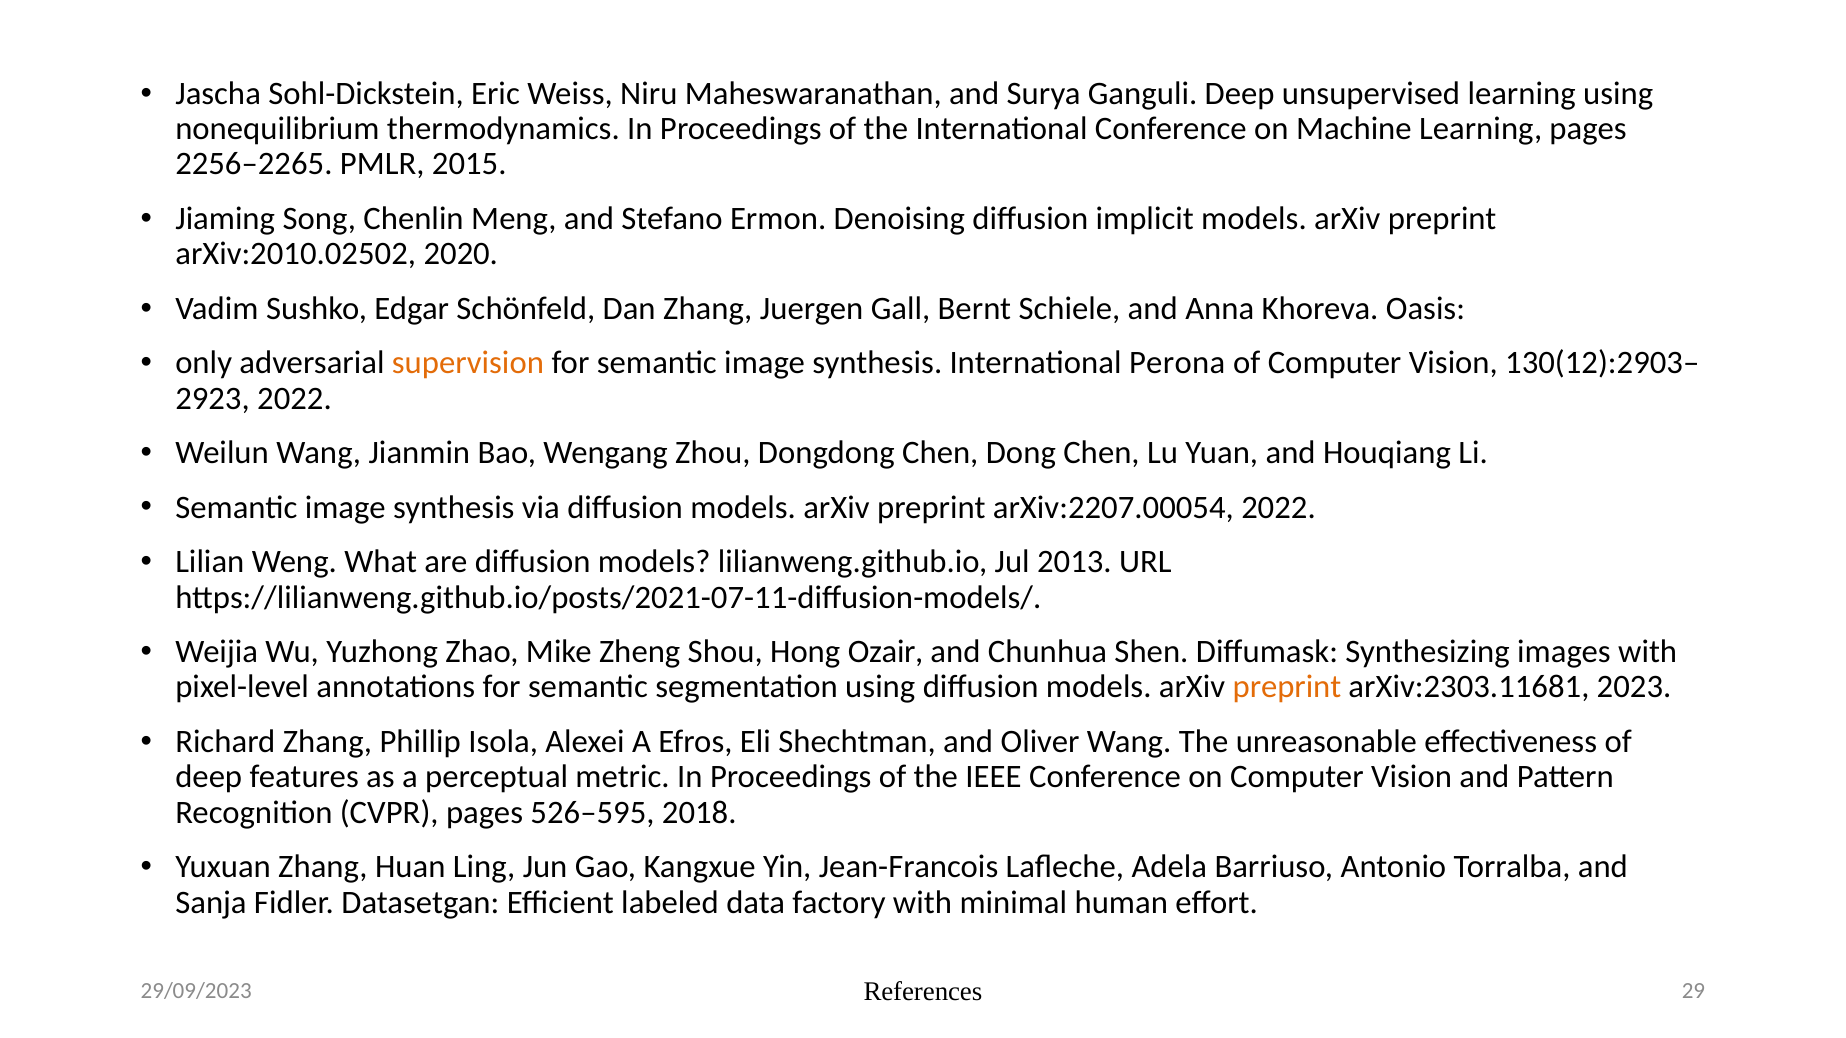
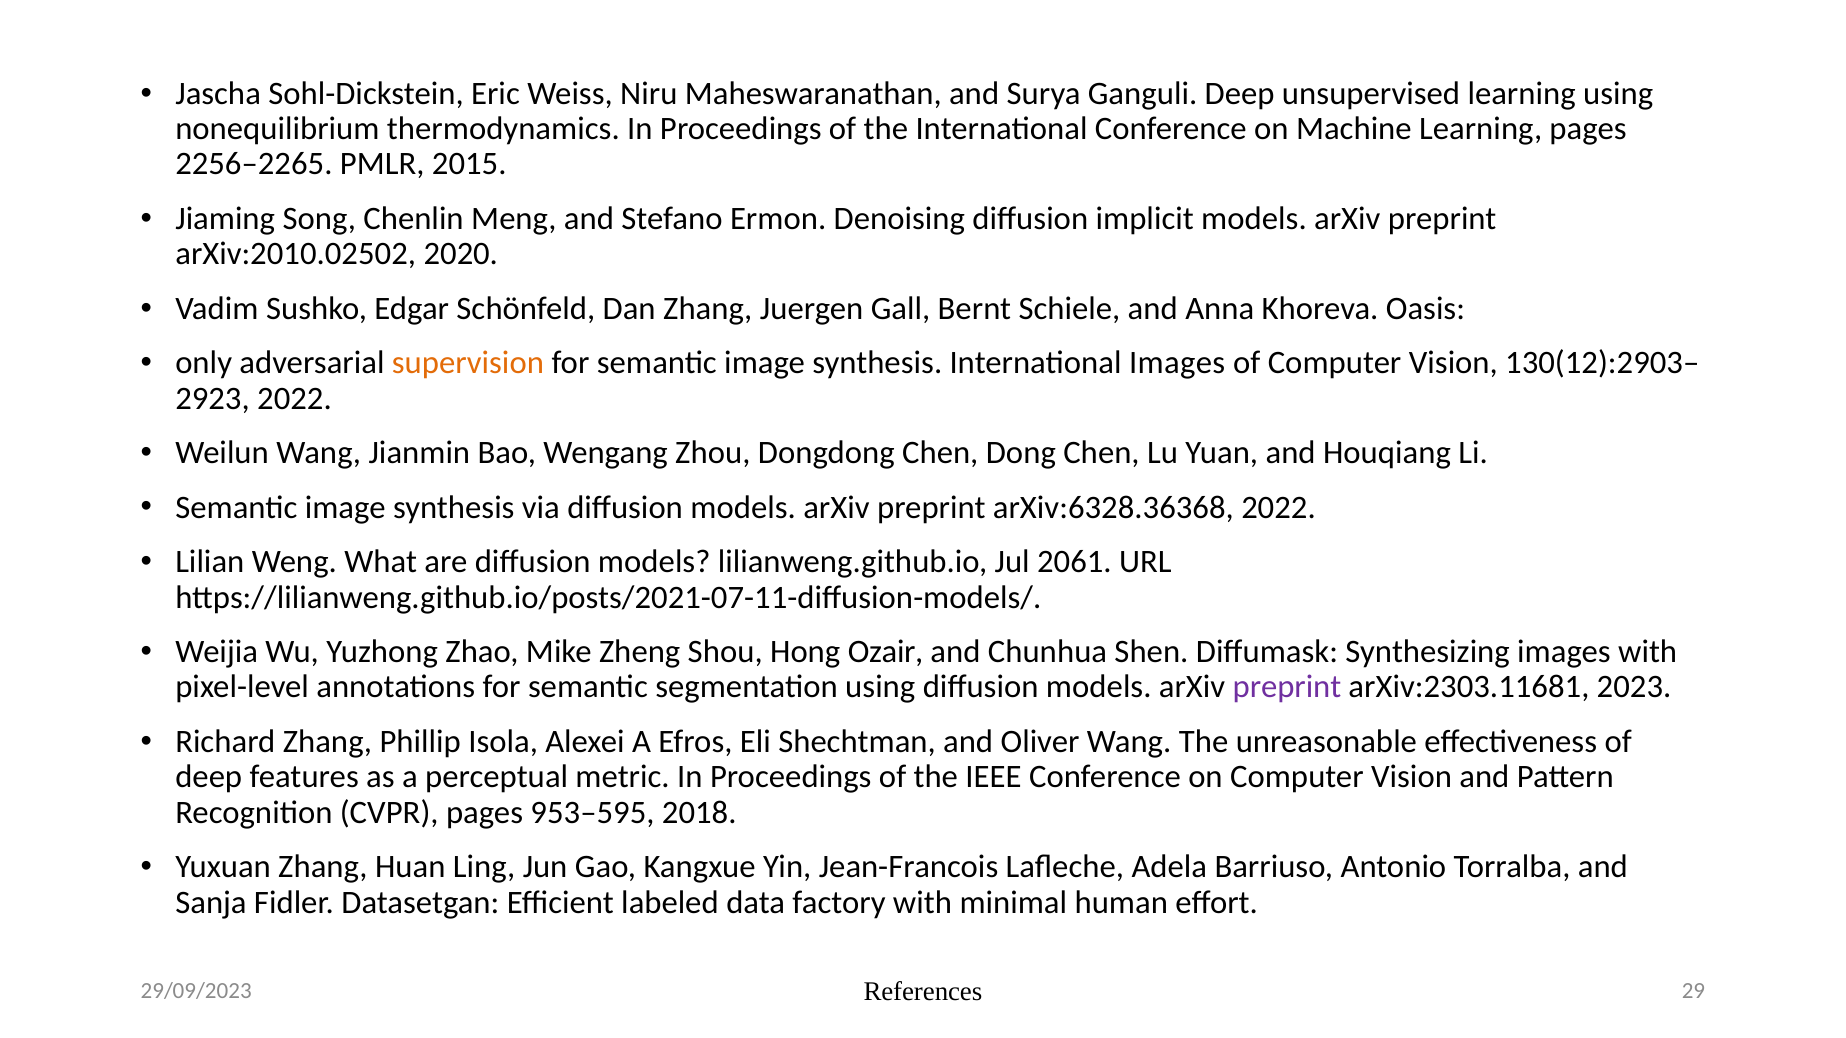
International Perona: Perona -> Images
arXiv:2207.00054: arXiv:2207.00054 -> arXiv:6328.36368
2013: 2013 -> 2061
preprint at (1287, 687) colour: orange -> purple
526–595: 526–595 -> 953–595
